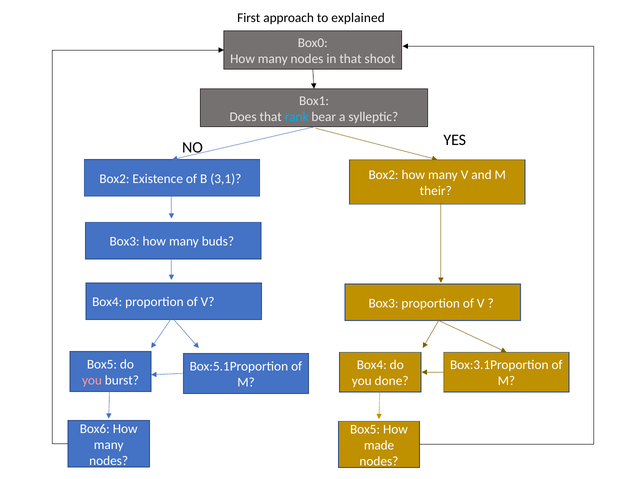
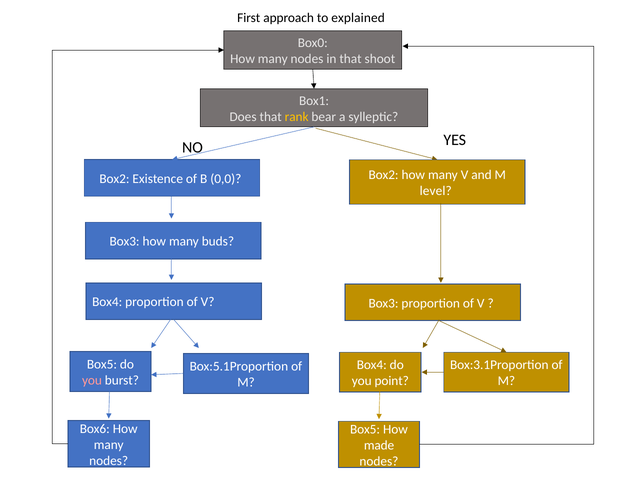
rank colour: light blue -> yellow
3,1: 3,1 -> 0,0
their: their -> level
done: done -> point
